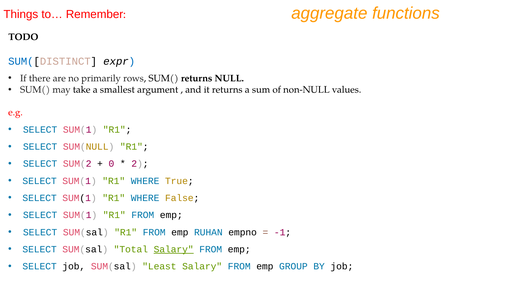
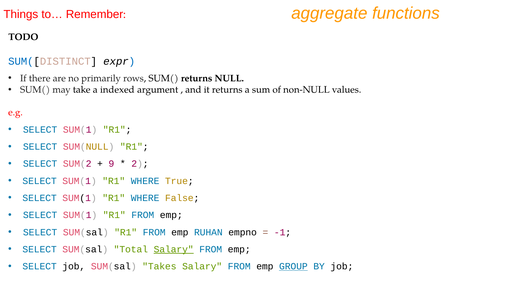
smallest: smallest -> indexed
0: 0 -> 9
Least: Least -> Takes
GROUP underline: none -> present
